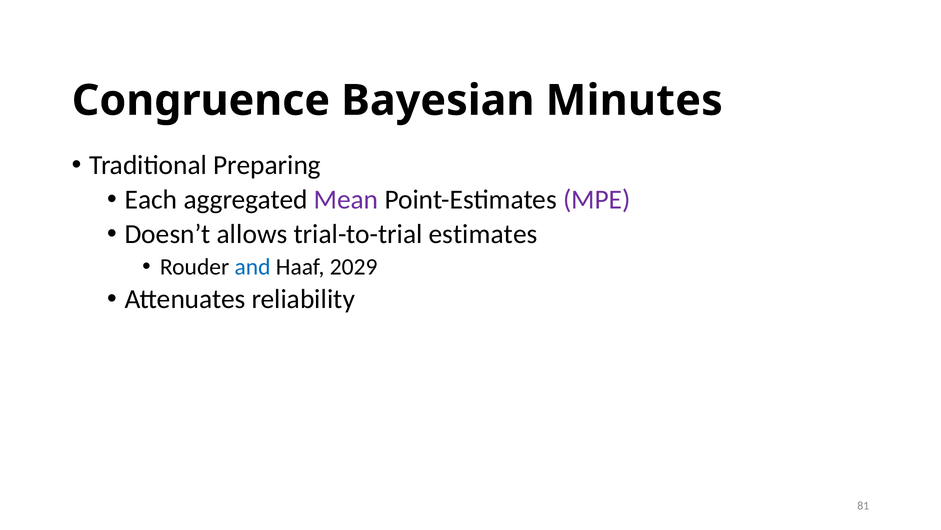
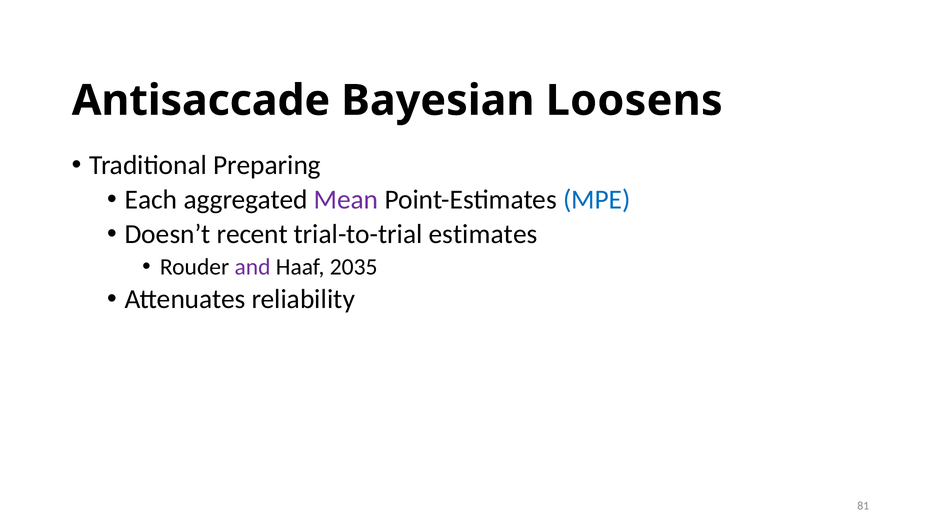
Congruence: Congruence -> Antisaccade
Minutes: Minutes -> Loosens
MPE colour: purple -> blue
allows: allows -> recent
and colour: blue -> purple
2029: 2029 -> 2035
